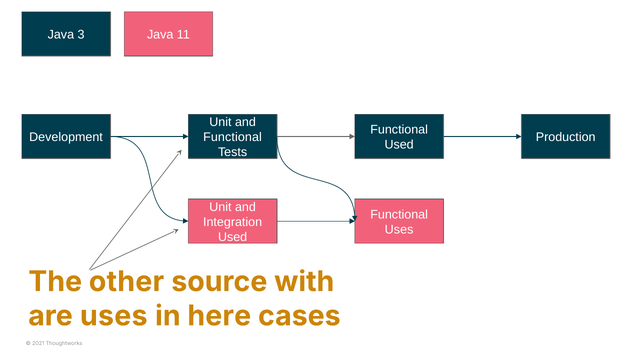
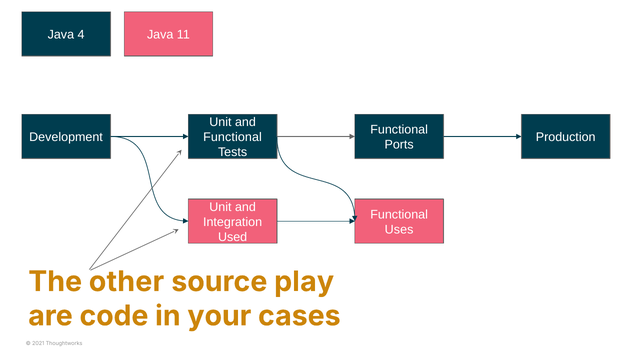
3: 3 -> 4
Used at (399, 145): Used -> Ports
with: with -> play
are uses: uses -> code
here: here -> your
